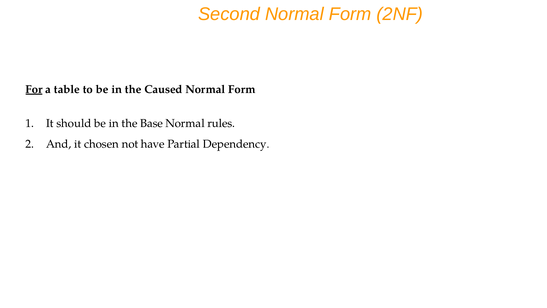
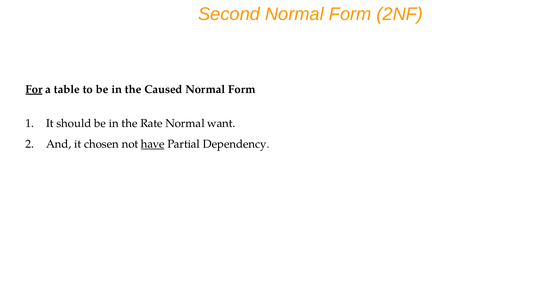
Base: Base -> Rate
rules: rules -> want
have underline: none -> present
